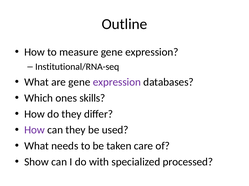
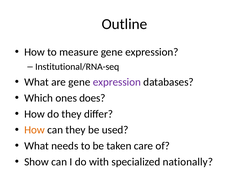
skills: skills -> does
How at (35, 130) colour: purple -> orange
processed: processed -> nationally
